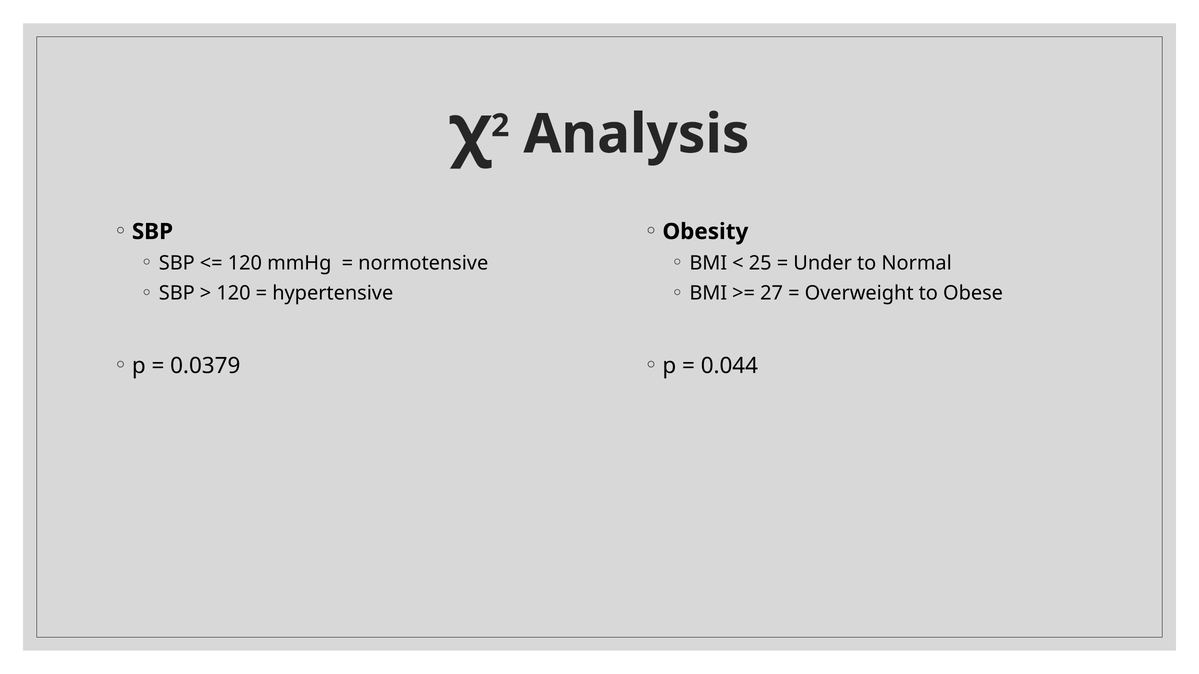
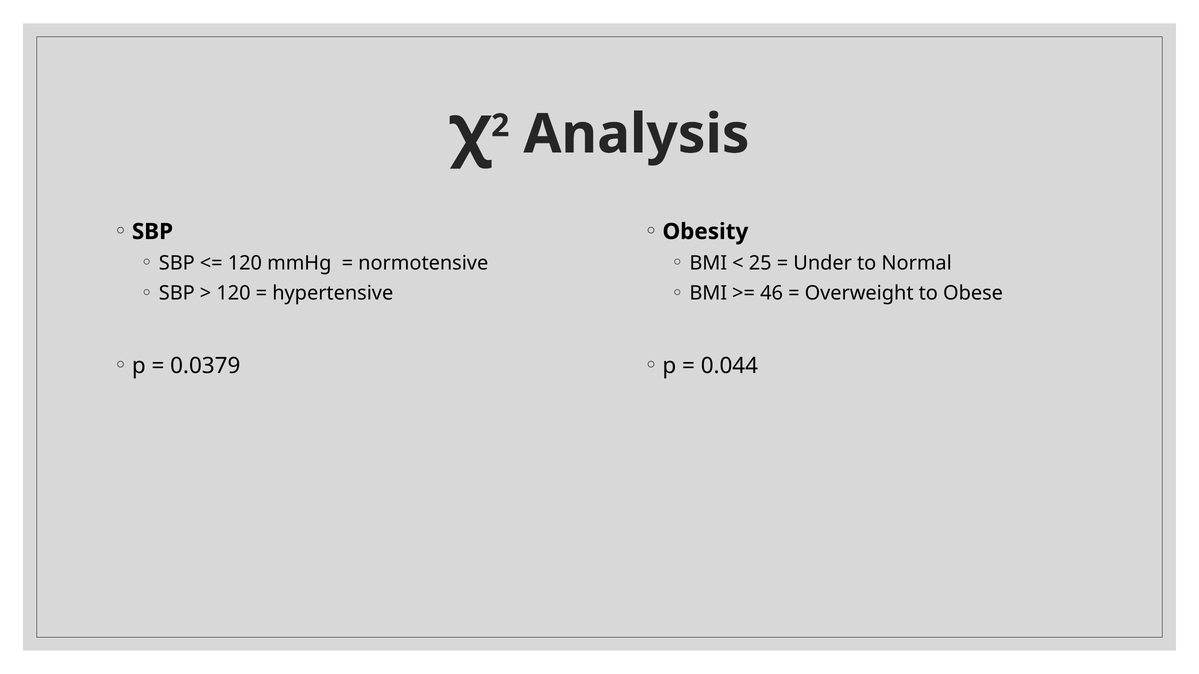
27: 27 -> 46
